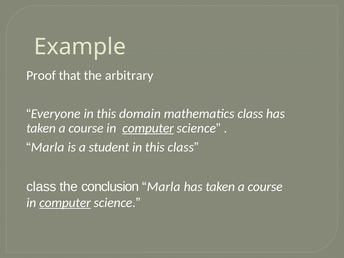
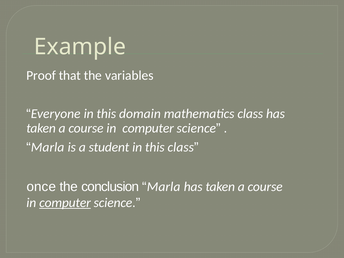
arbitrary: arbitrary -> variables
computer at (148, 128) underline: present -> none
class at (41, 187): class -> once
